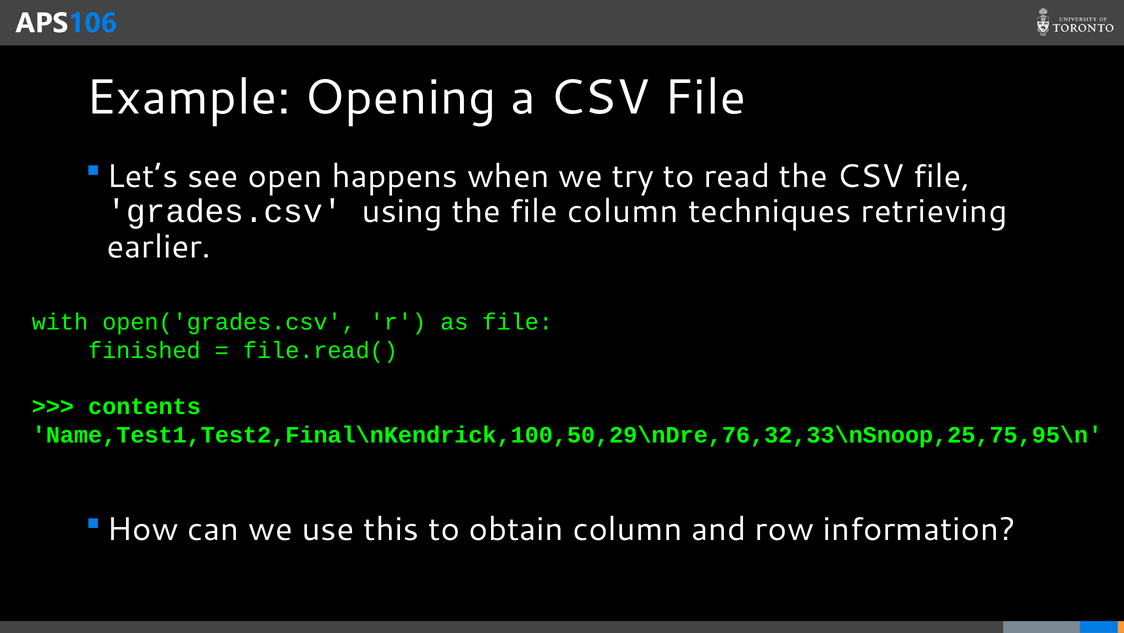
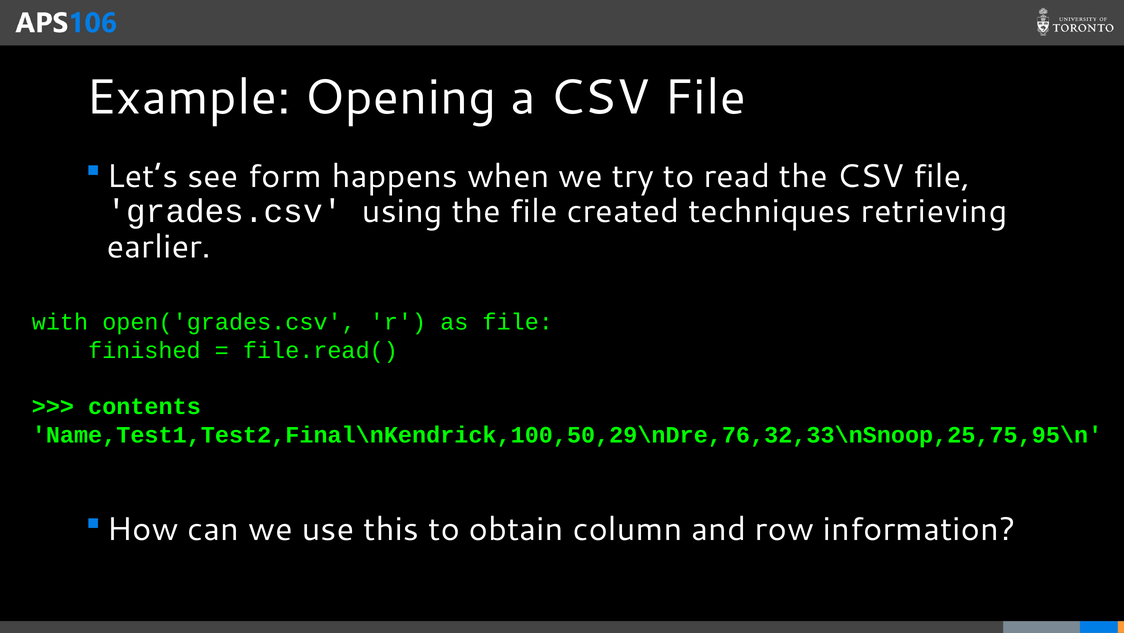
open: open -> form
file column: column -> created
